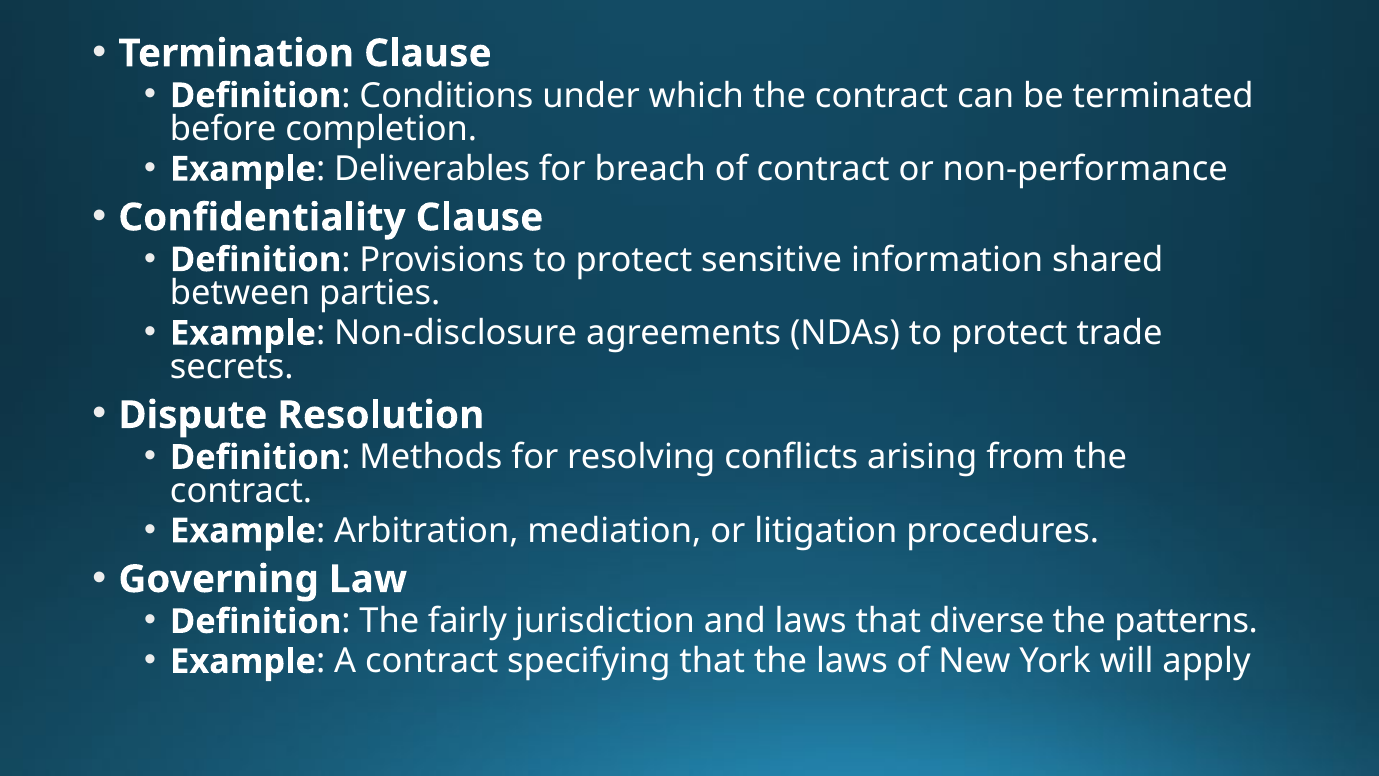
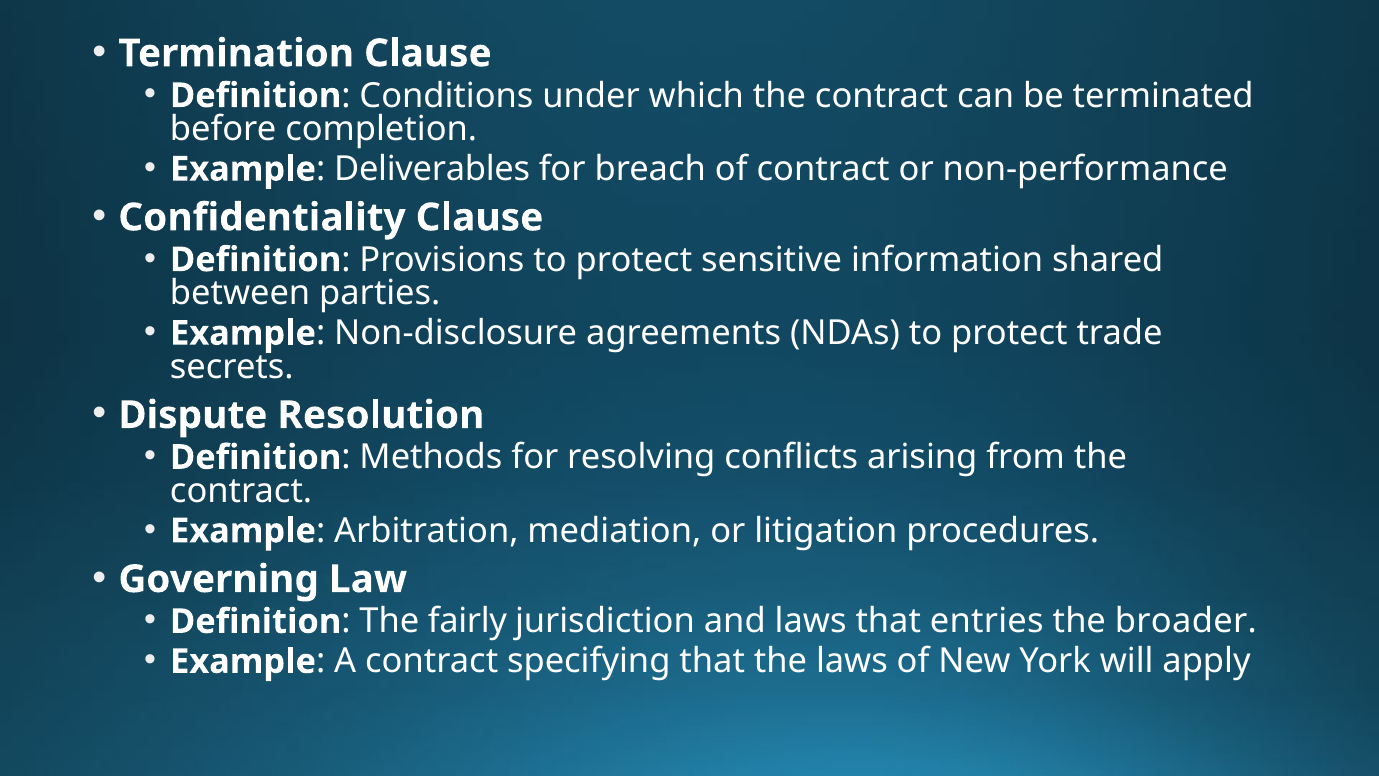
diverse: diverse -> entries
patterns: patterns -> broader
